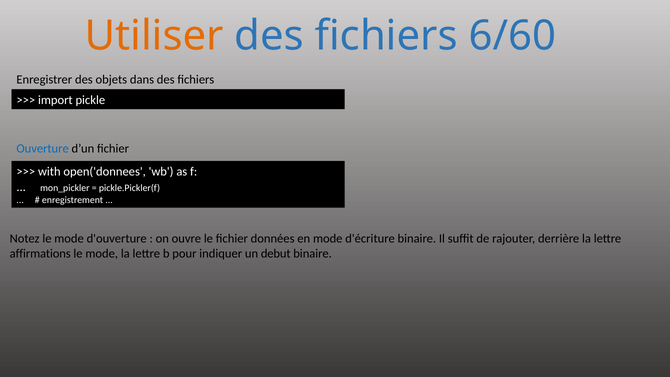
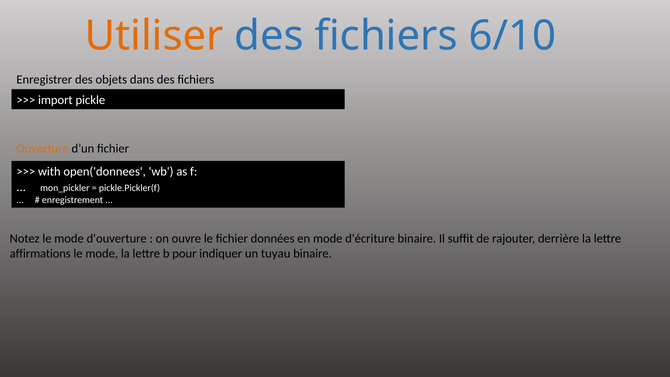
6/60: 6/60 -> 6/10
Ouverture colour: blue -> orange
debut: debut -> tuyau
